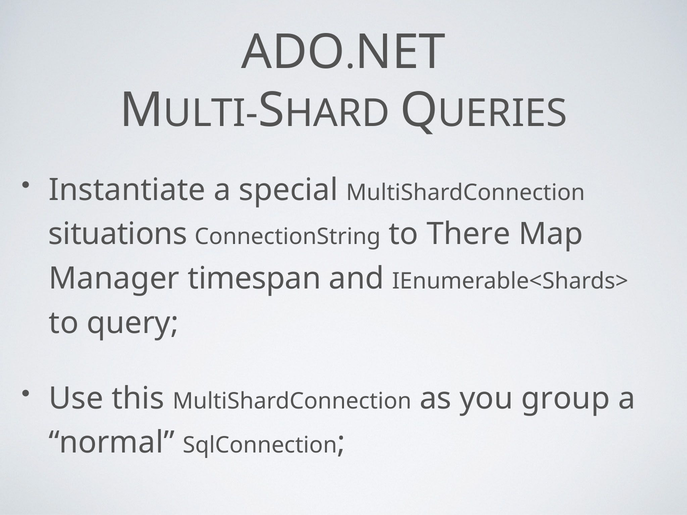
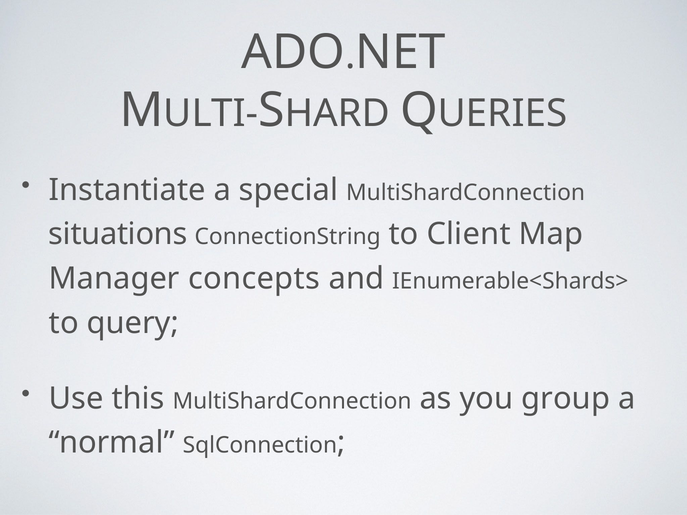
There: There -> Client
timespan: timespan -> concepts
